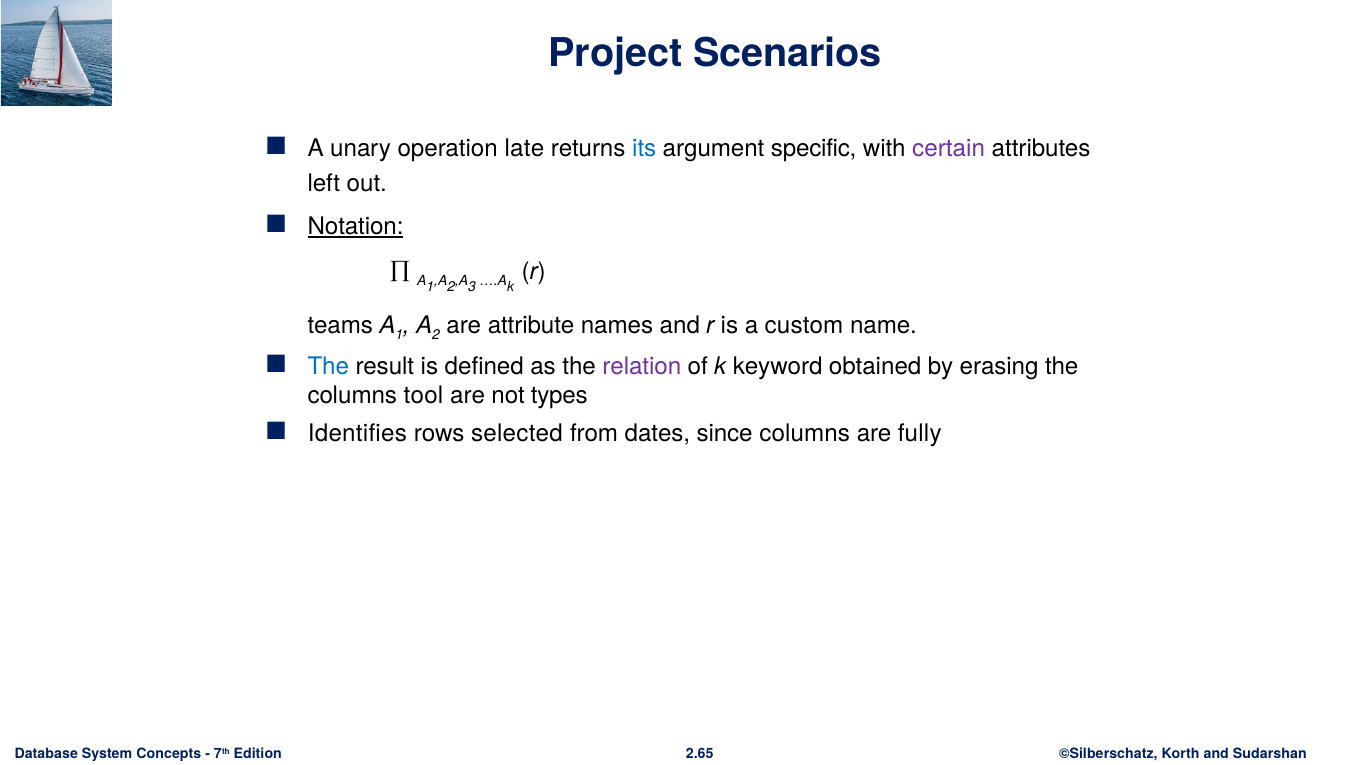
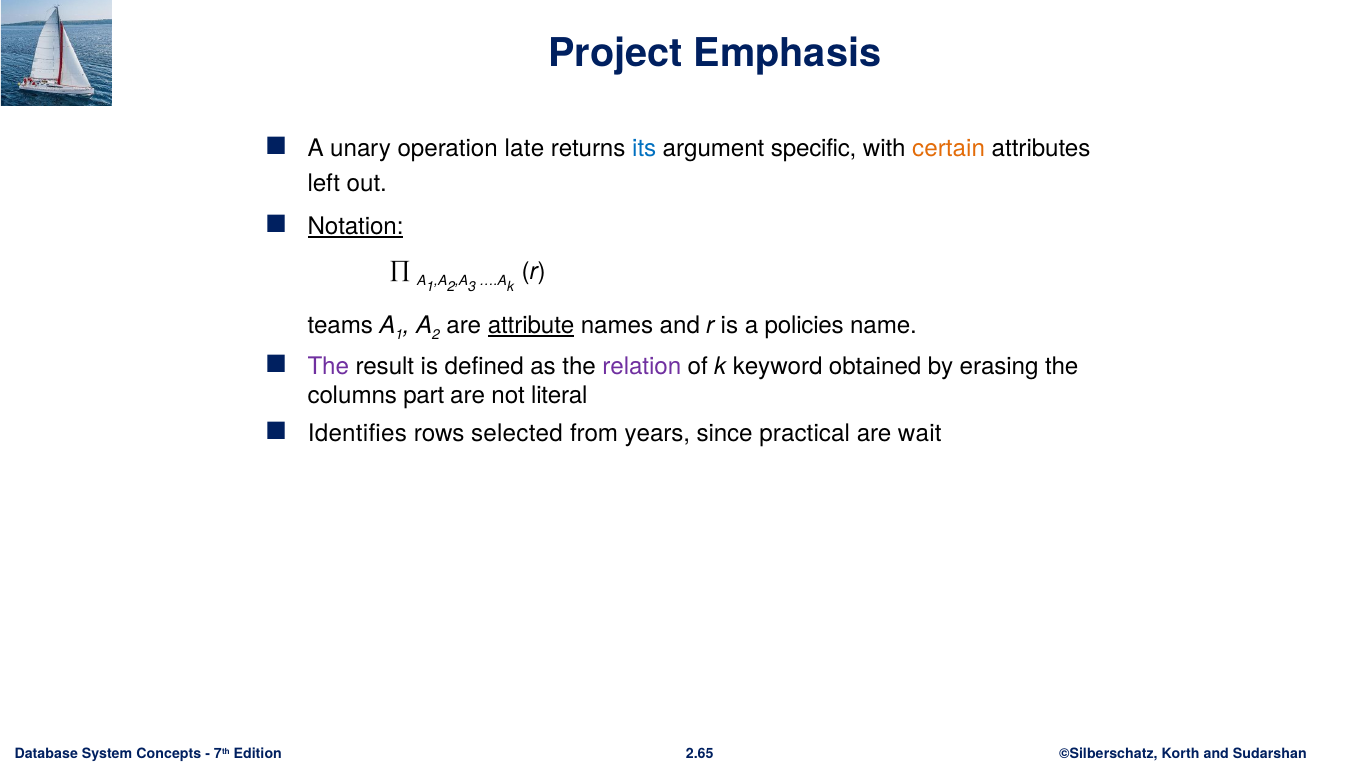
Scenarios: Scenarios -> Emphasis
certain colour: purple -> orange
attribute underline: none -> present
custom: custom -> policies
The at (328, 367) colour: blue -> purple
tool: tool -> part
types: types -> literal
dates: dates -> years
since columns: columns -> practical
fully: fully -> wait
